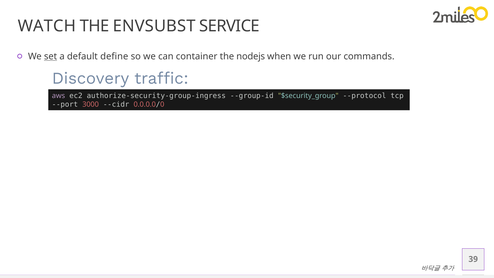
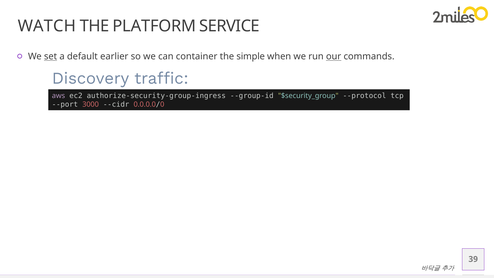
ENVSUBST: ENVSUBST -> PLATFORM
define: define -> earlier
nodejs: nodejs -> simple
our underline: none -> present
